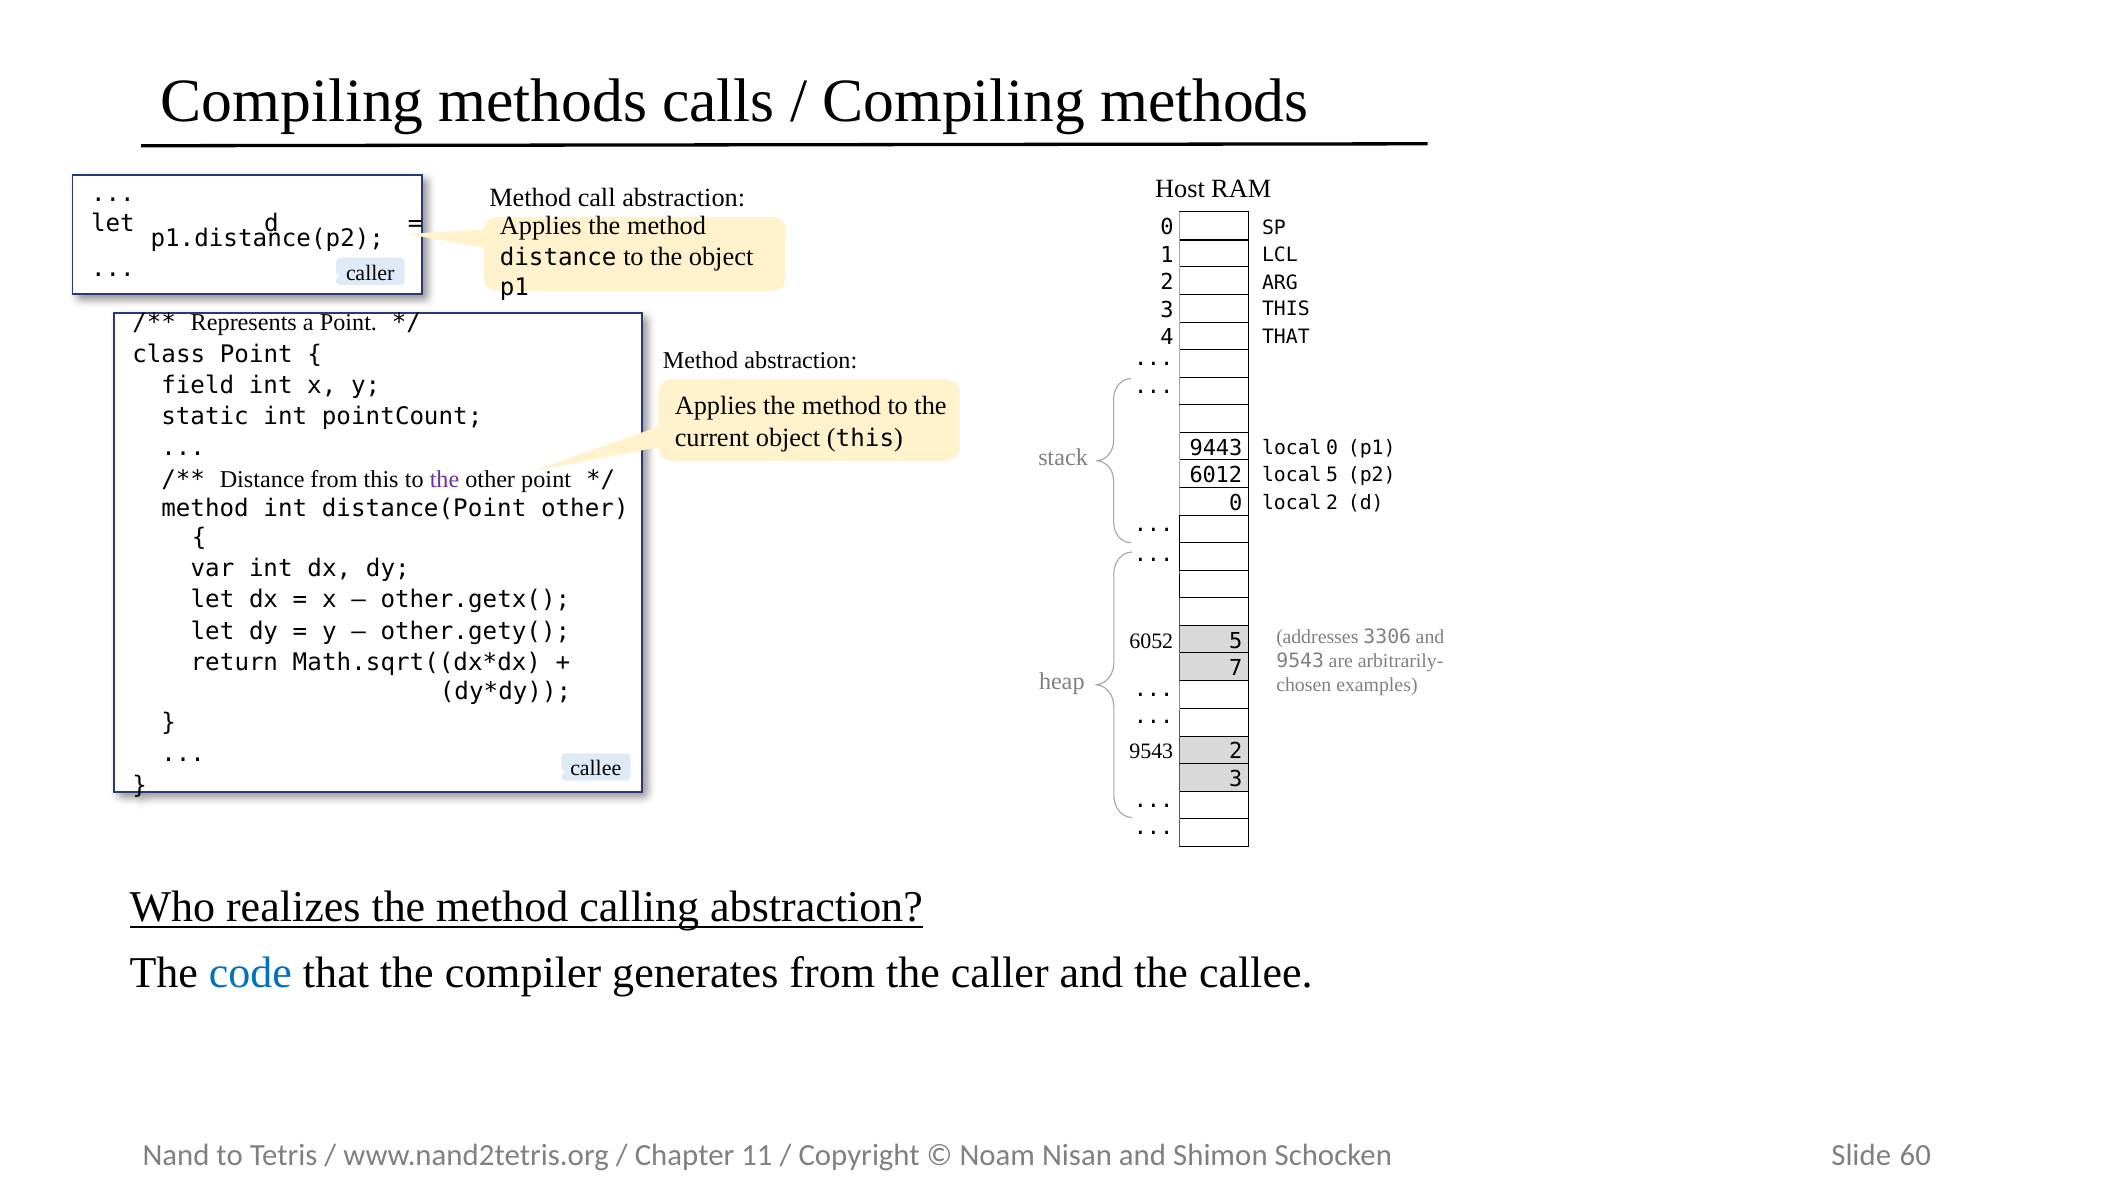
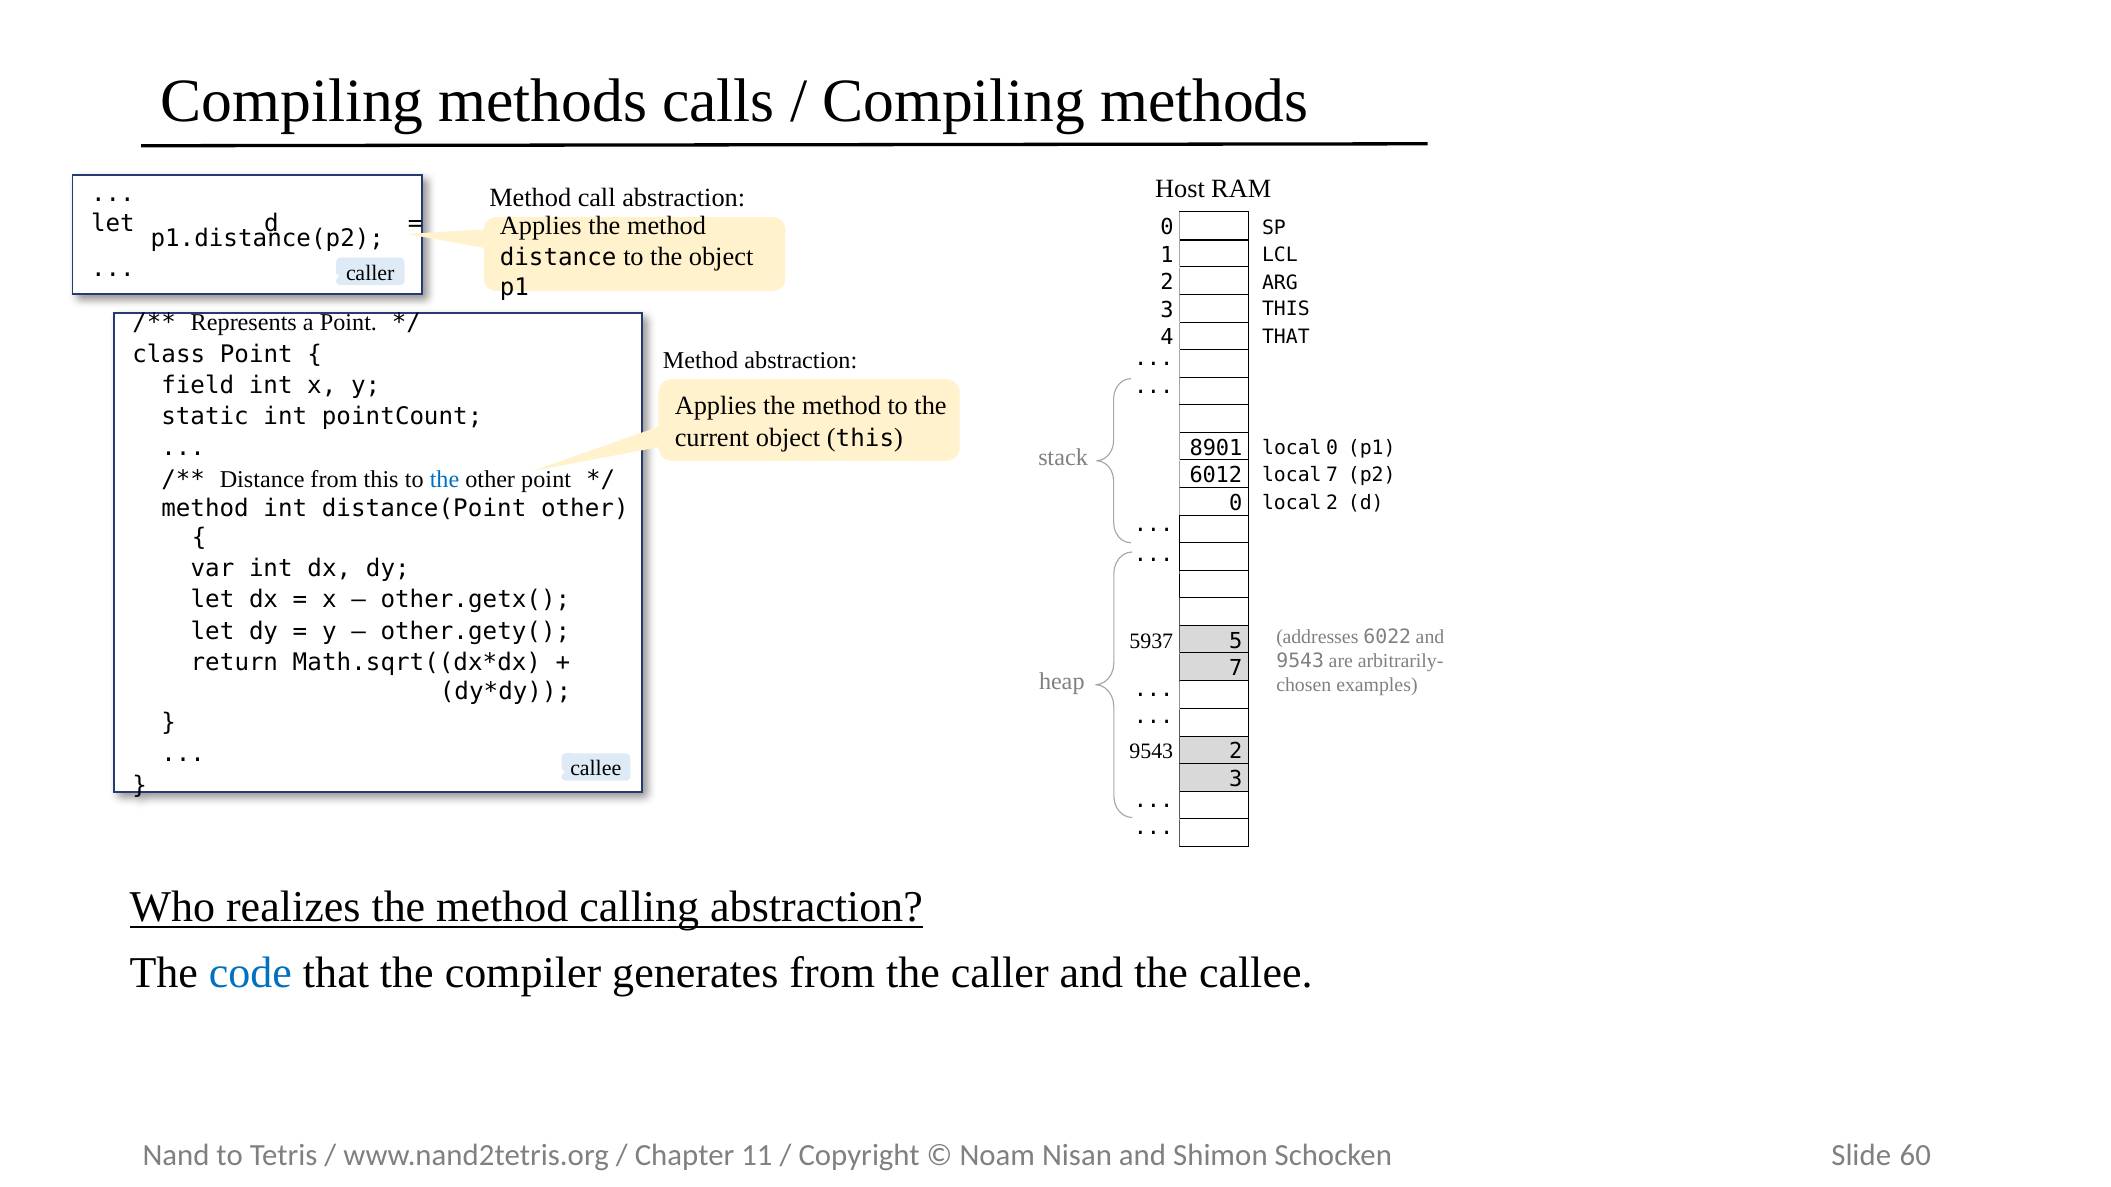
9443: 9443 -> 8901
local 5: 5 -> 7
the at (445, 479) colour: purple -> blue
3306: 3306 -> 6022
6052: 6052 -> 5937
